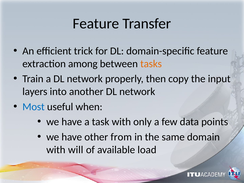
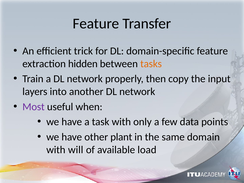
among: among -> hidden
Most colour: blue -> purple
from: from -> plant
